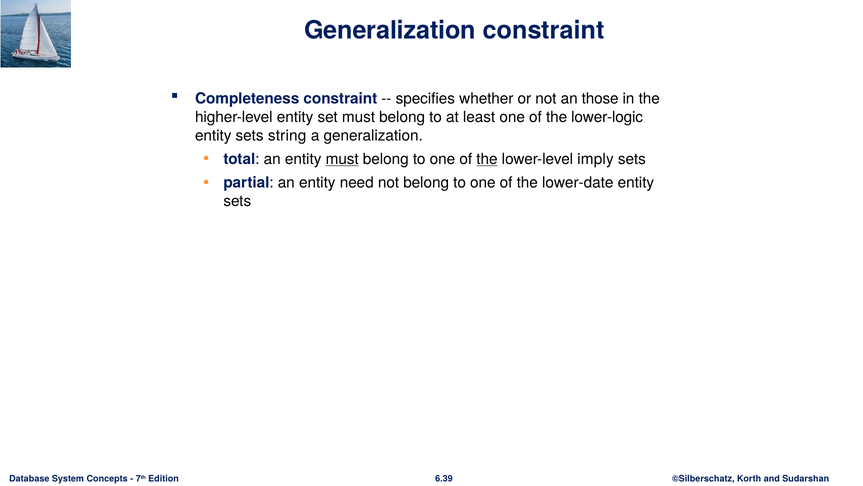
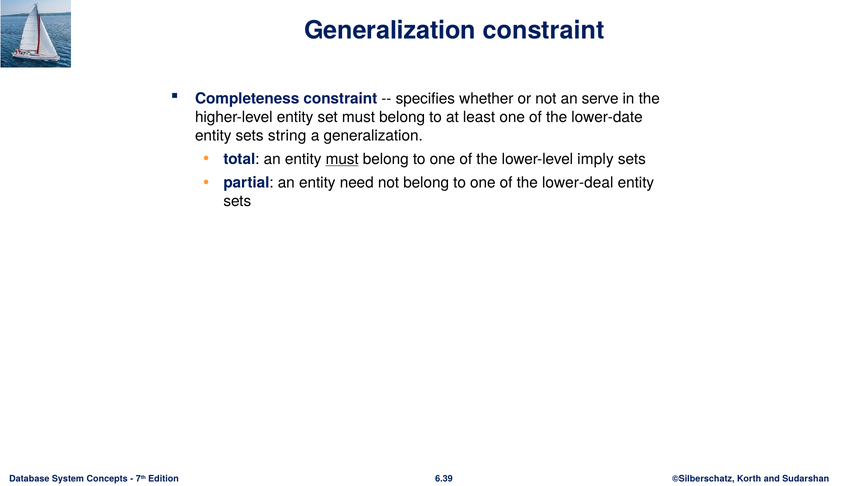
those: those -> serve
lower-logic: lower-logic -> lower-date
the at (487, 159) underline: present -> none
lower-date: lower-date -> lower-deal
